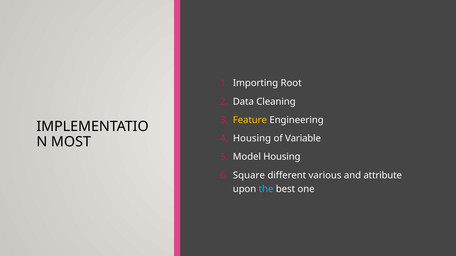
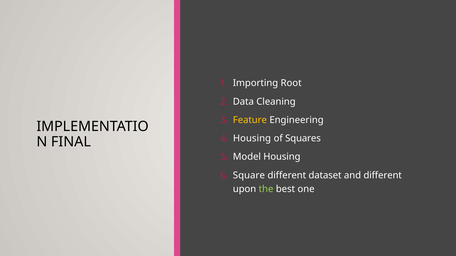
Variable: Variable -> Squares
MOST: MOST -> FINAL
various: various -> dataset
and attribute: attribute -> different
the colour: light blue -> light green
